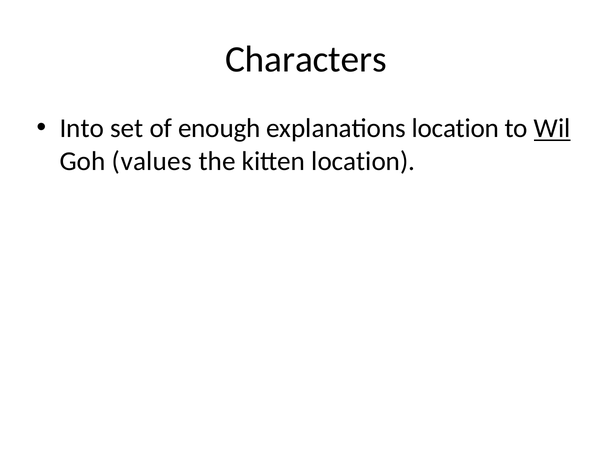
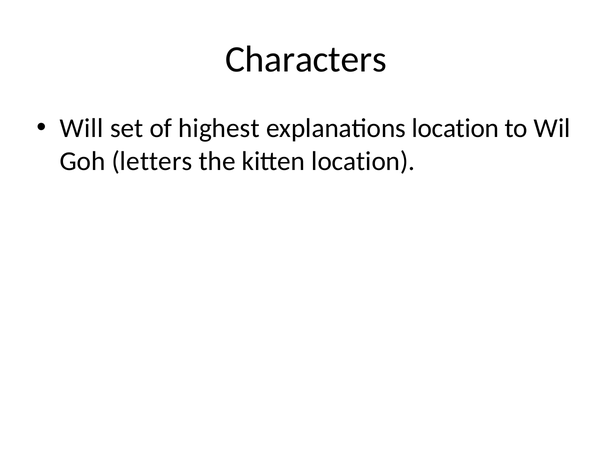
Into: Into -> Will
enough: enough -> highest
Wil underline: present -> none
values: values -> letters
